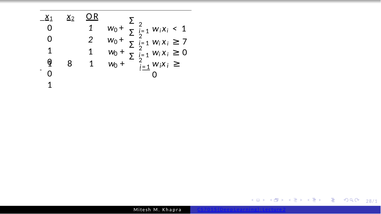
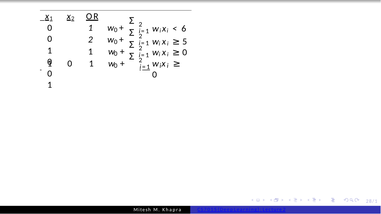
1 at (184, 29): 1 -> 6
7: 7 -> 5
8 at (70, 64): 8 -> 0
